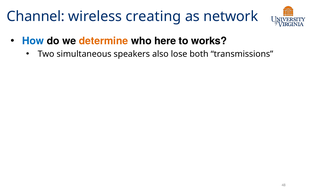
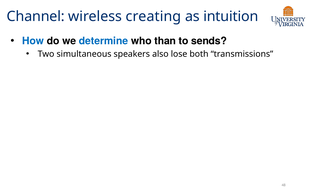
network: network -> intuition
determine colour: orange -> blue
here: here -> than
works: works -> sends
